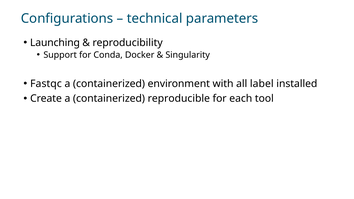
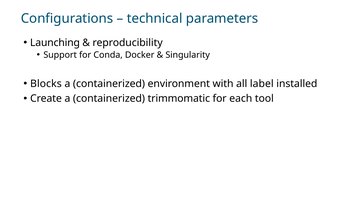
Fastqc: Fastqc -> Blocks
reproducible: reproducible -> trimmomatic
